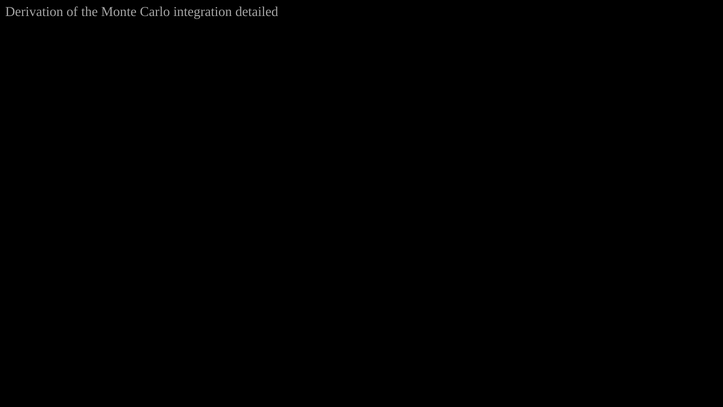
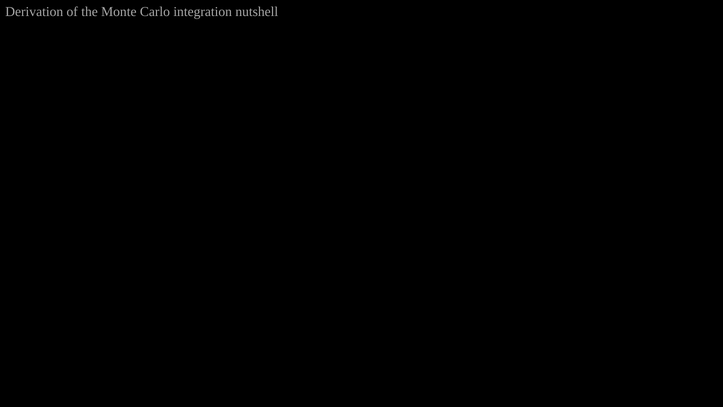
detailed: detailed -> nutshell
